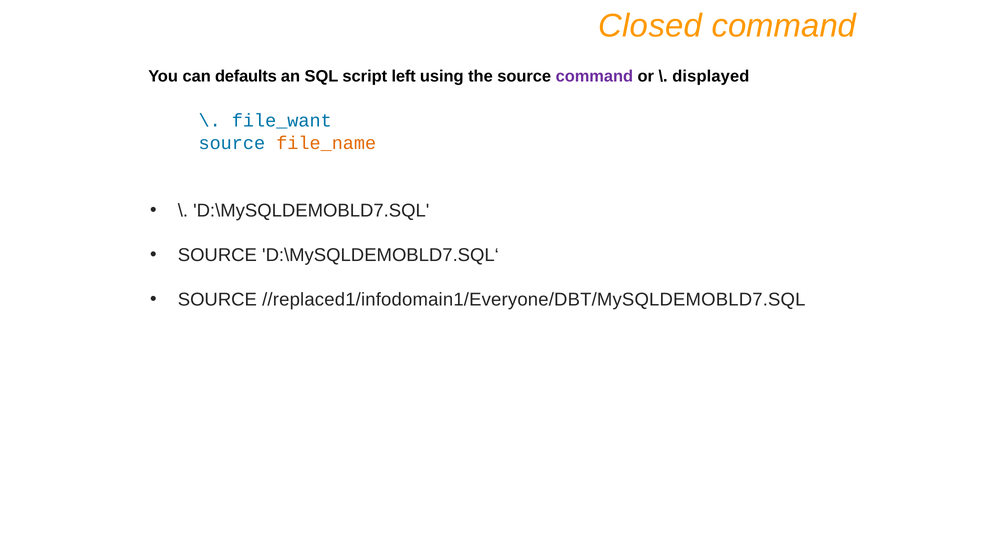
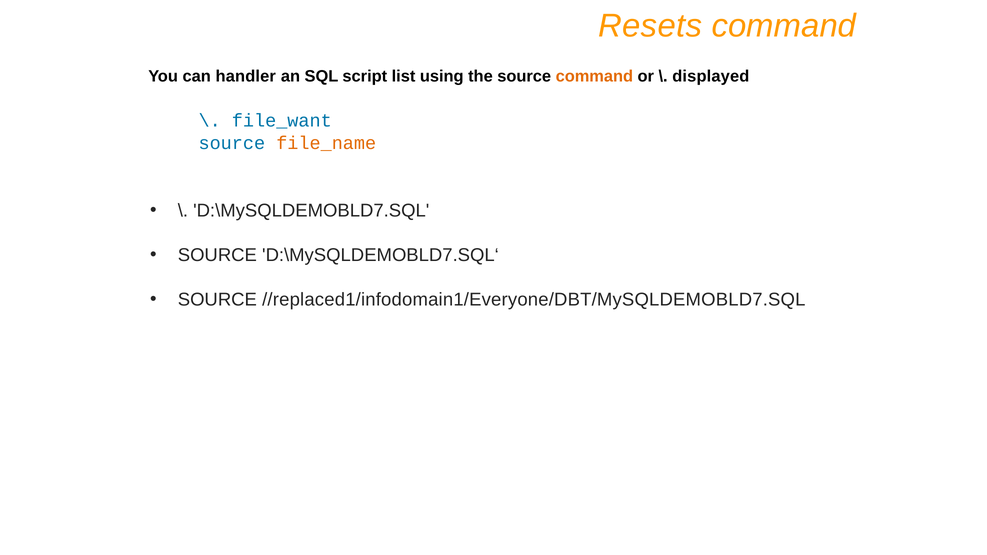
Closed: Closed -> Resets
defaults: defaults -> handler
left: left -> list
command at (594, 76) colour: purple -> orange
